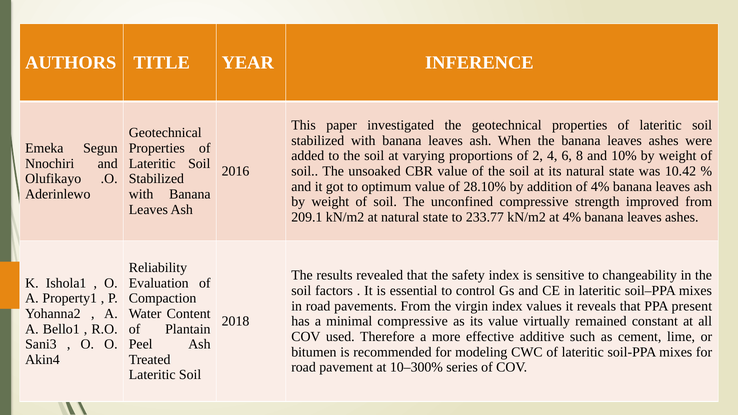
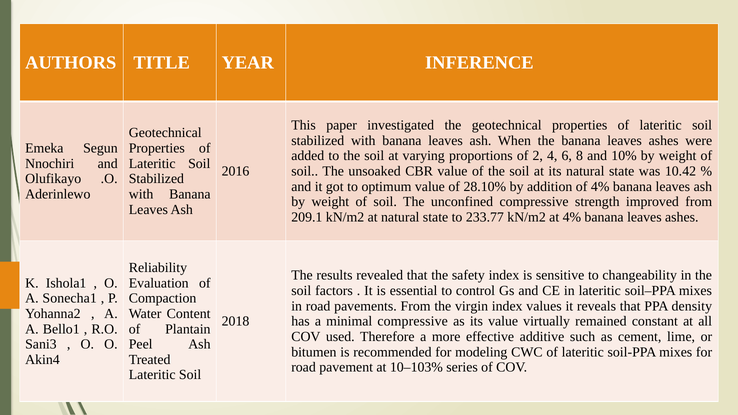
Property1: Property1 -> Sonecha1
present: present -> density
10–300%: 10–300% -> 10–103%
